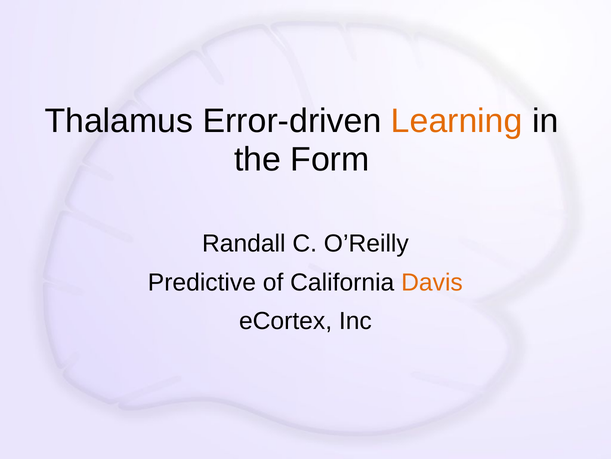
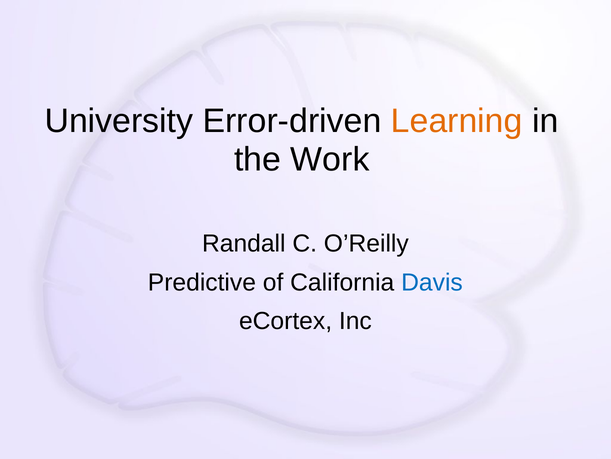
Thalamus: Thalamus -> University
Form: Form -> Work
Davis colour: orange -> blue
